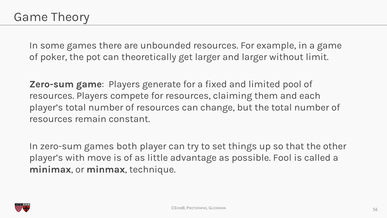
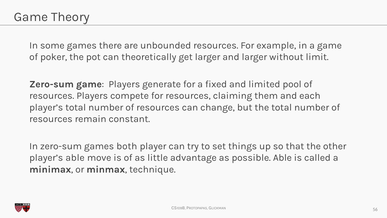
player’s with: with -> able
possible Fool: Fool -> Able
